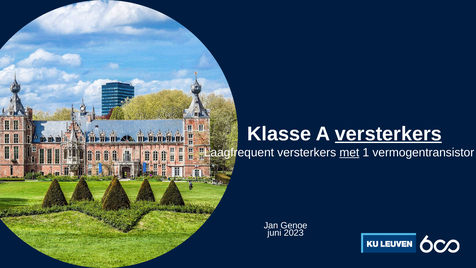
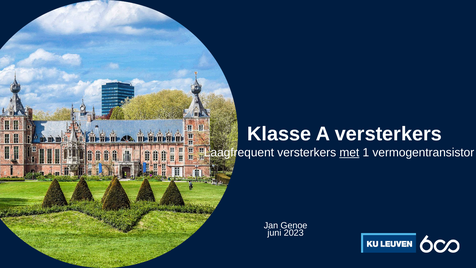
versterkers at (388, 134) underline: present -> none
